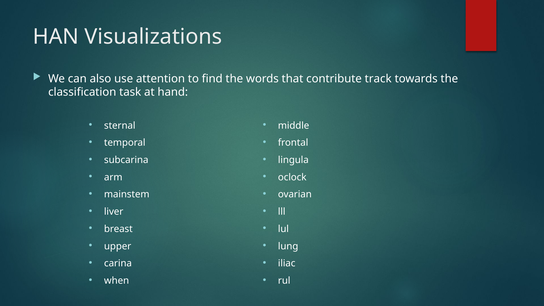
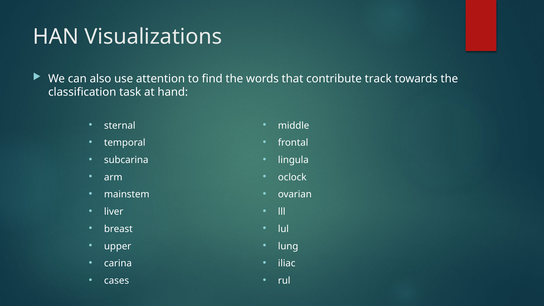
when: when -> cases
